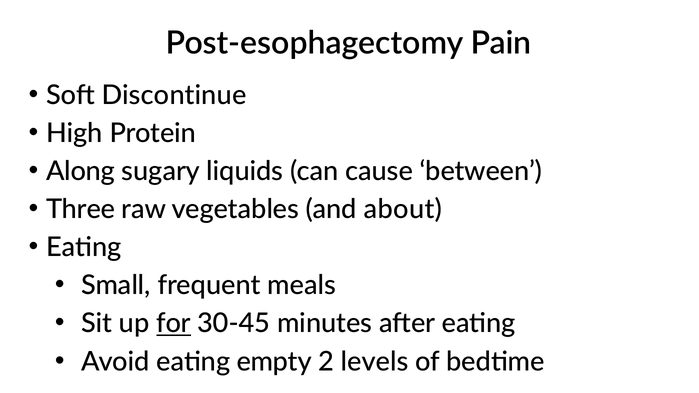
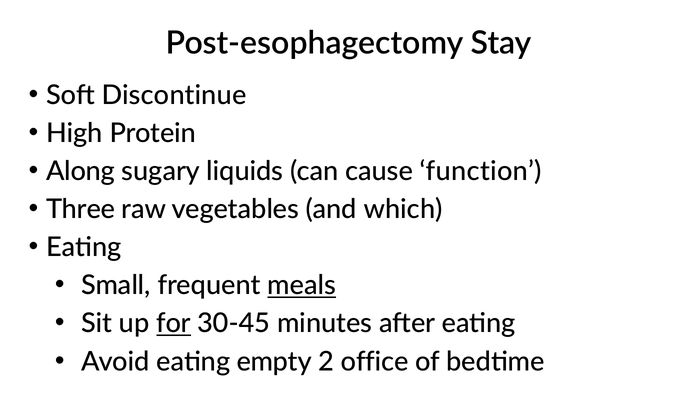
Pain: Pain -> Stay
between: between -> function
about: about -> which
meals underline: none -> present
levels: levels -> office
